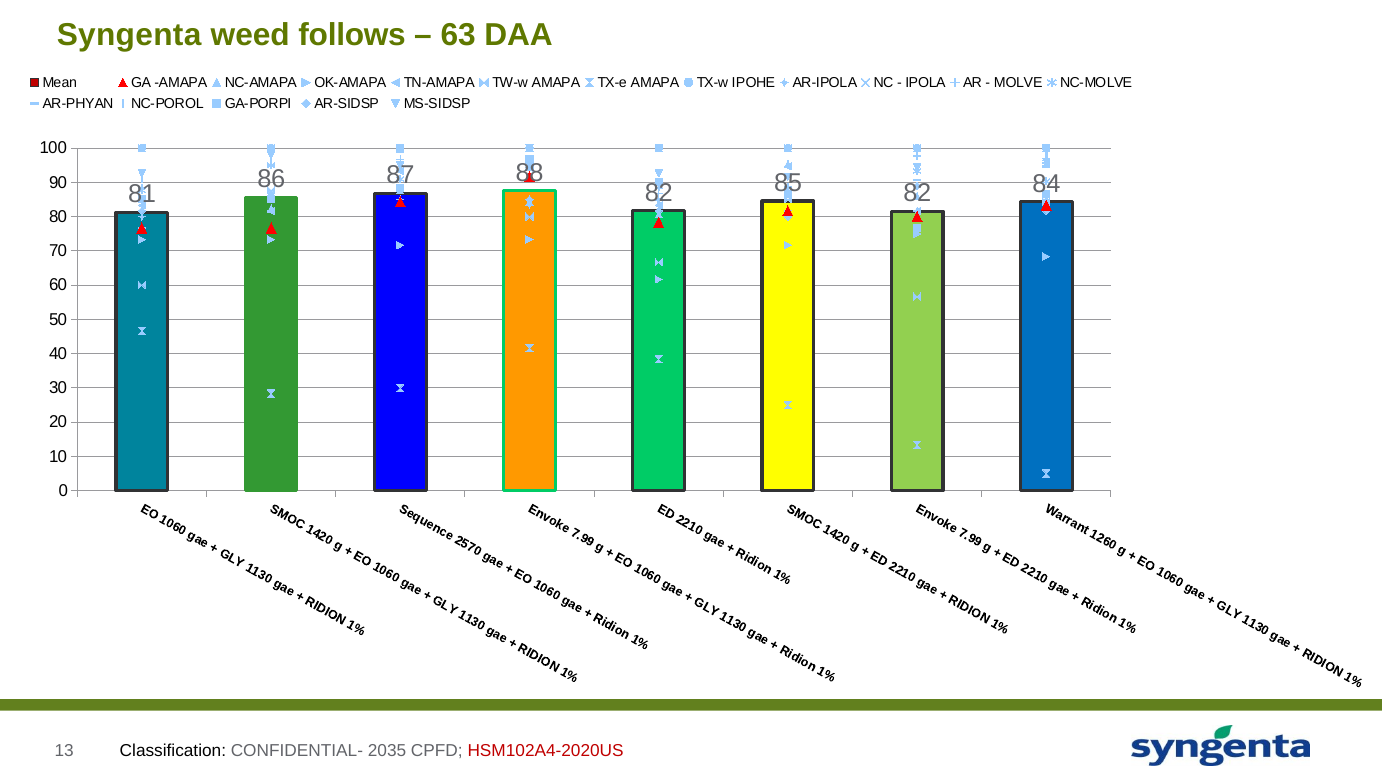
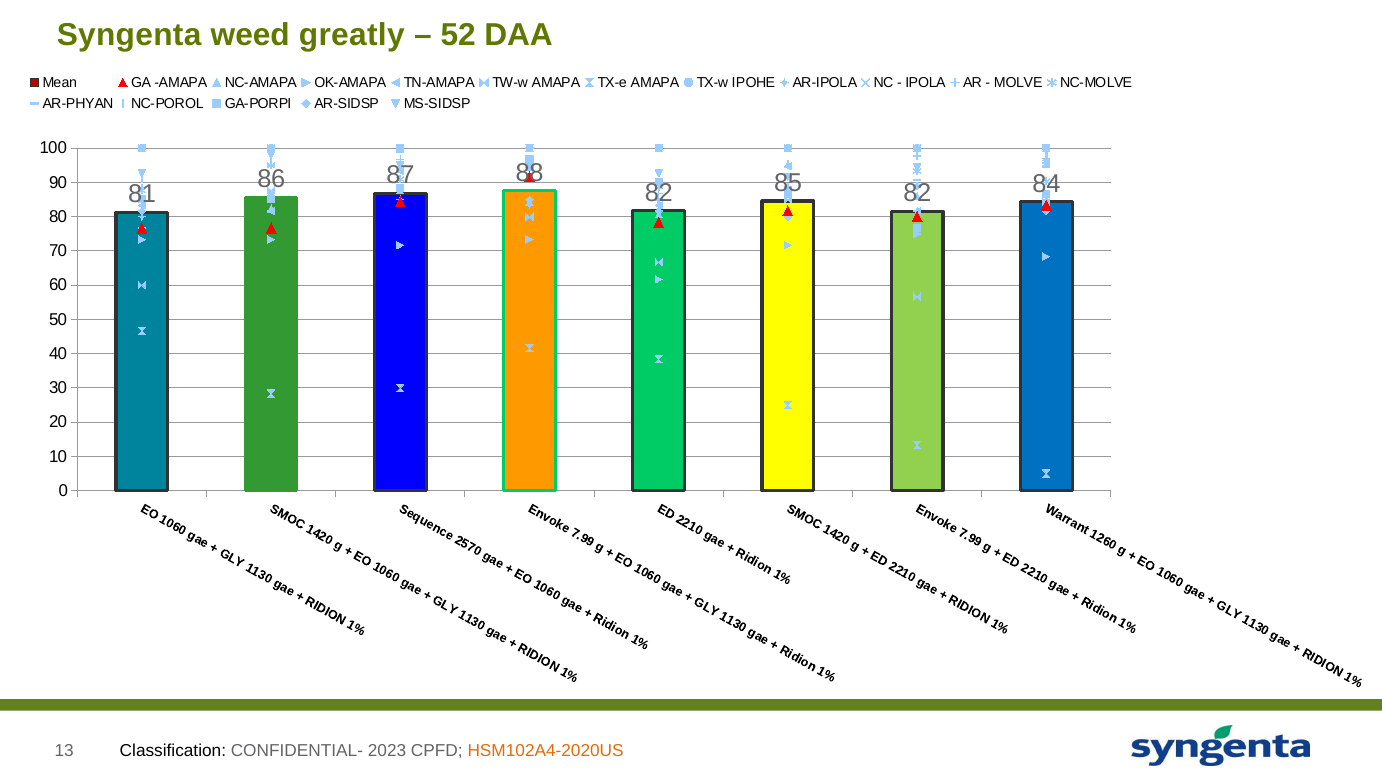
follows: follows -> greatly
63: 63 -> 52
2035: 2035 -> 2023
HSM102A4-2020US colour: red -> orange
